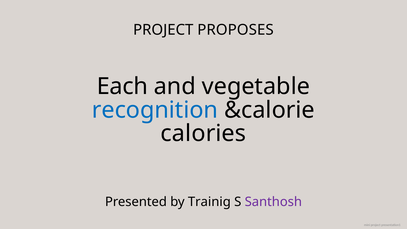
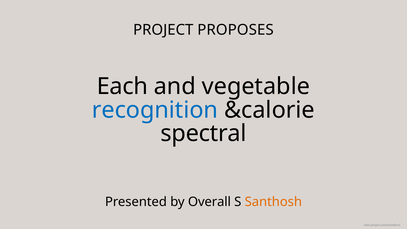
calories: calories -> spectral
Trainig: Trainig -> Overall
Santhosh colour: purple -> orange
